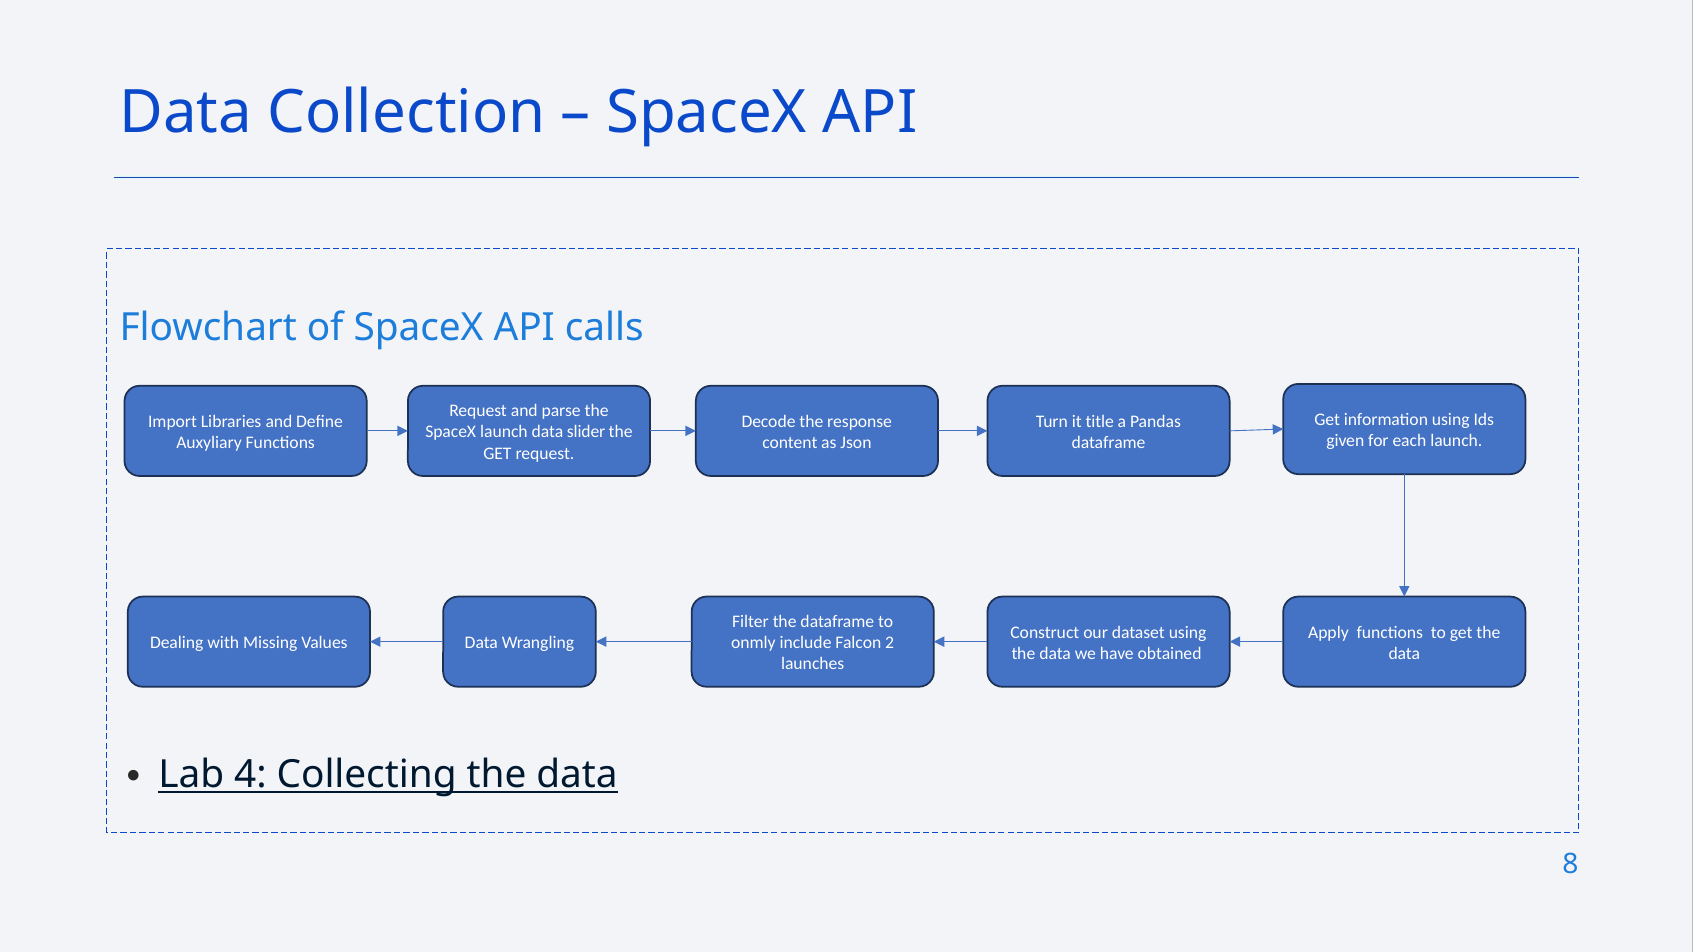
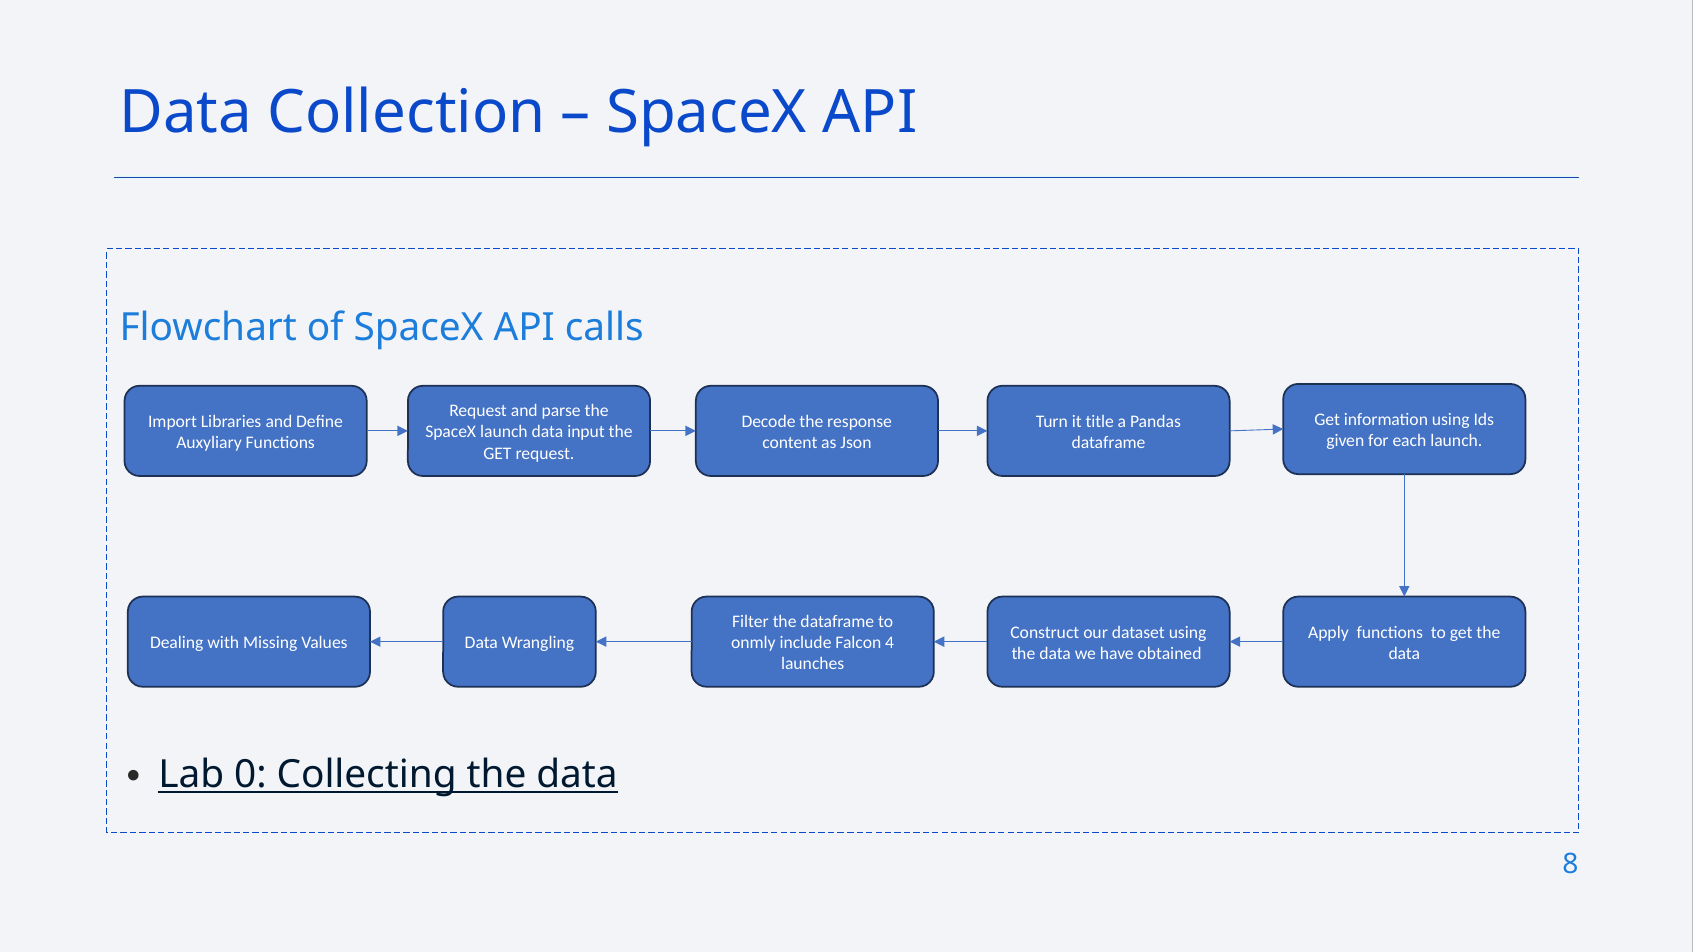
slider: slider -> input
2: 2 -> 4
4: 4 -> 0
